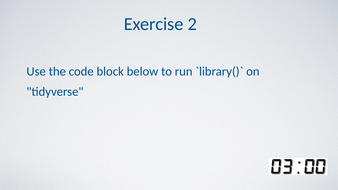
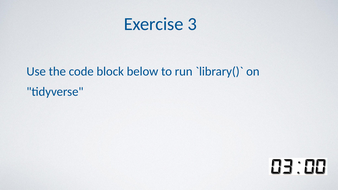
2: 2 -> 3
